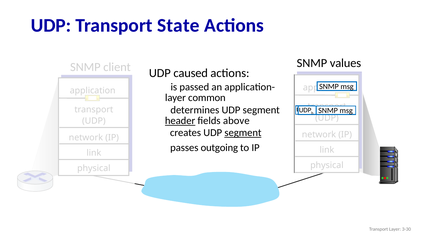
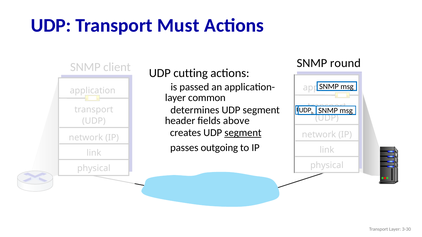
State: State -> Must
values: values -> round
caused: caused -> cutting
header underline: present -> none
